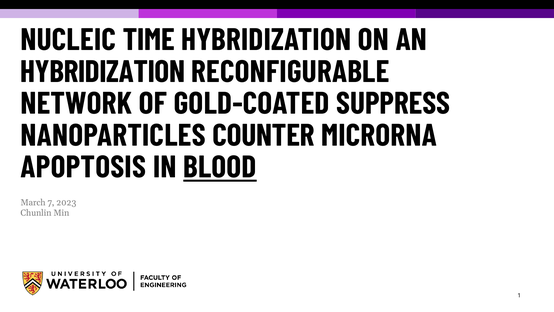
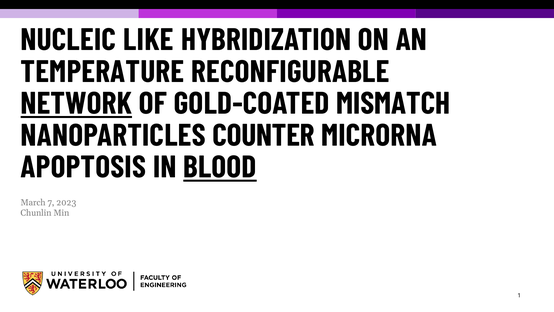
TIME: TIME -> LIKE
HYBRIDIZATION at (103, 72): HYBRIDIZATION -> TEMPERATURE
NETWORK underline: none -> present
SUPPRESS: SUPPRESS -> MISMATCH
